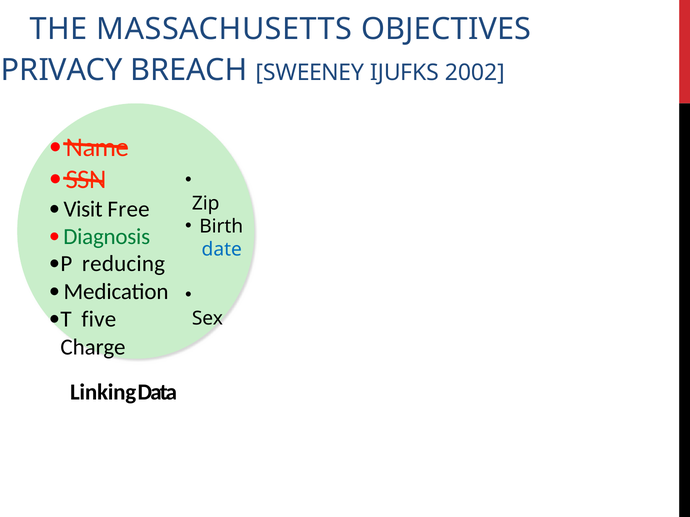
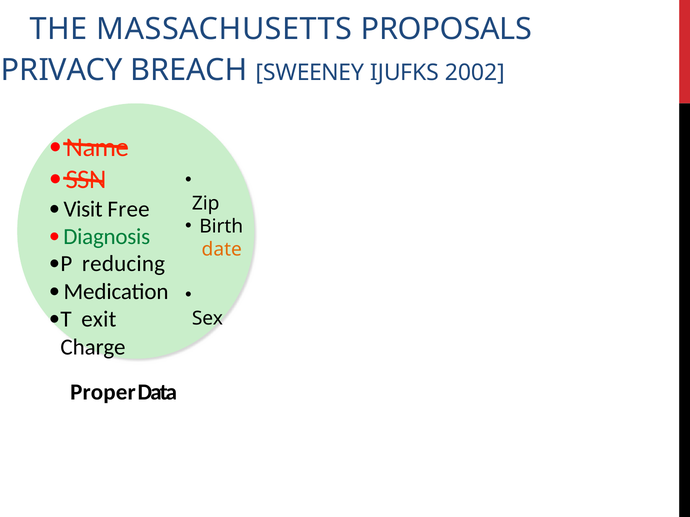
OBJECTIVES: OBJECTIVES -> PROPOSALS
date colour: blue -> orange
five: five -> exit
Linking: Linking -> Proper
